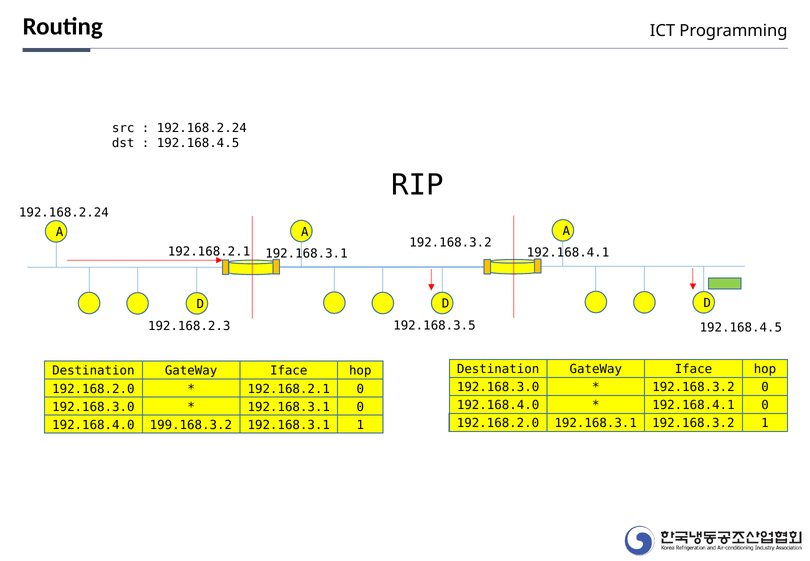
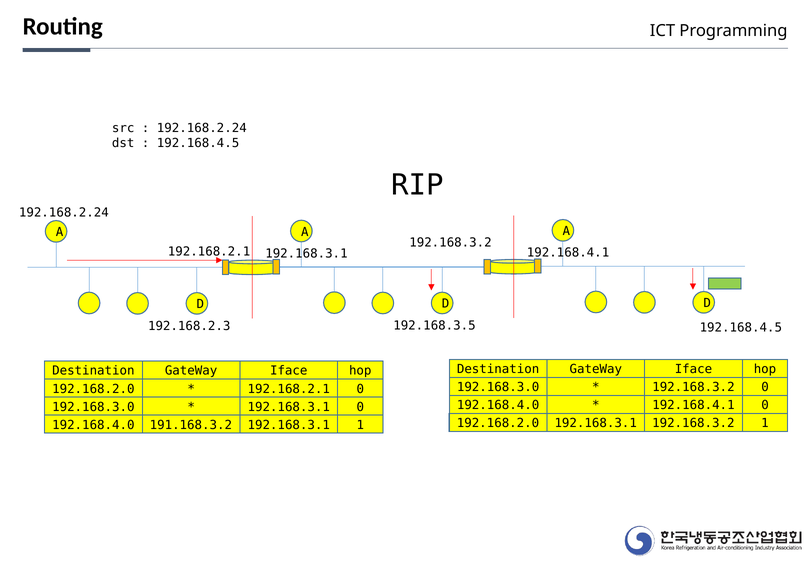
199.168.3.2: 199.168.3.2 -> 191.168.3.2
